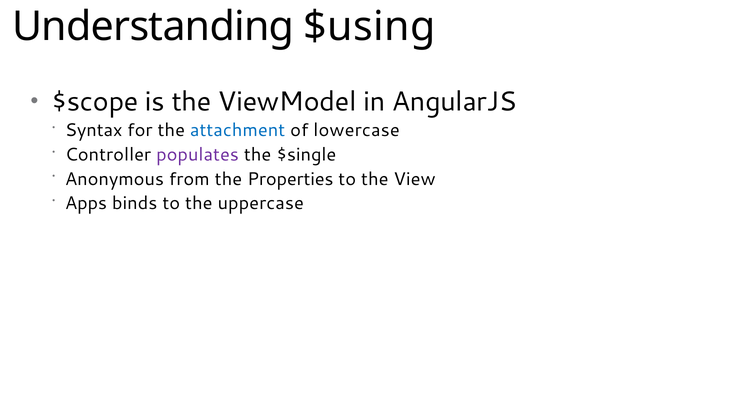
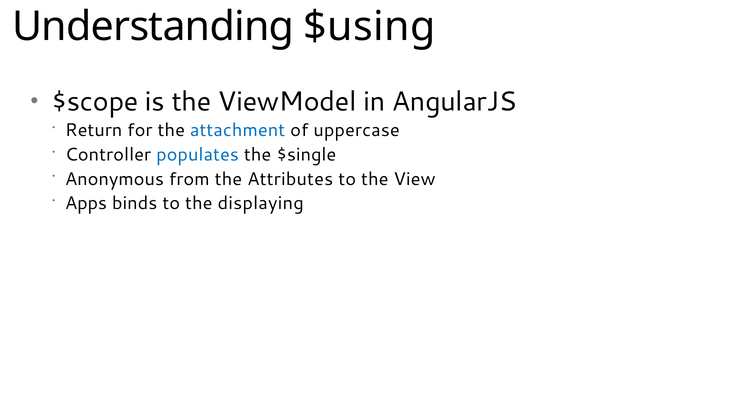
Syntax: Syntax -> Return
lowercase: lowercase -> uppercase
populates colour: purple -> blue
Properties: Properties -> Attributes
uppercase: uppercase -> displaying
